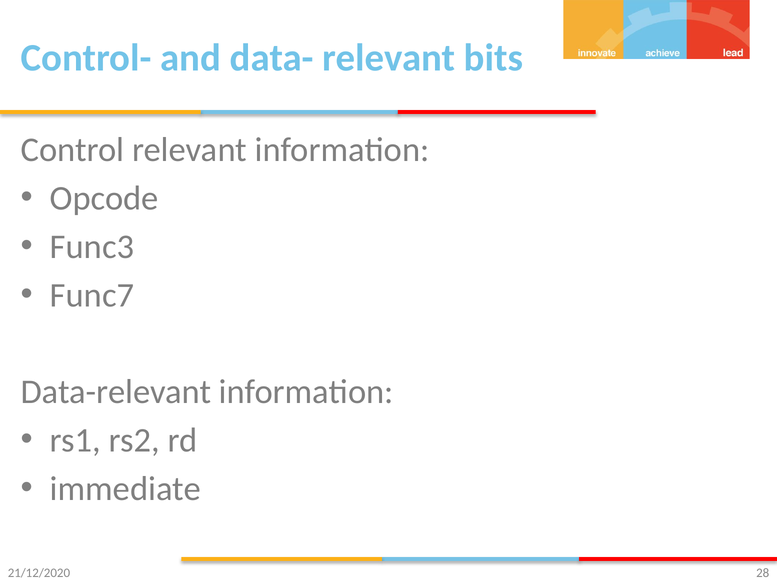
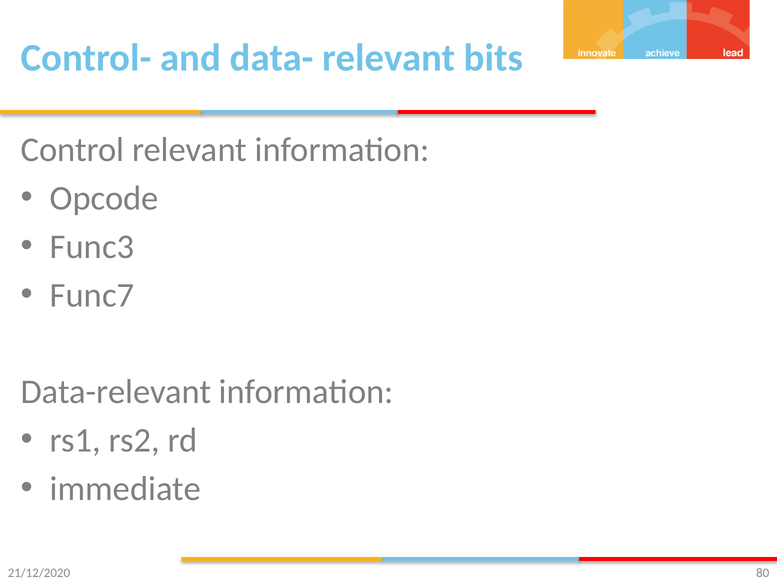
28: 28 -> 80
